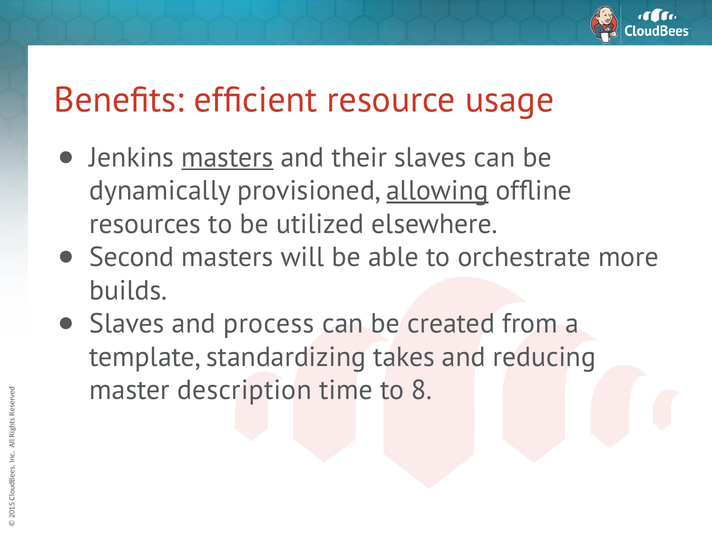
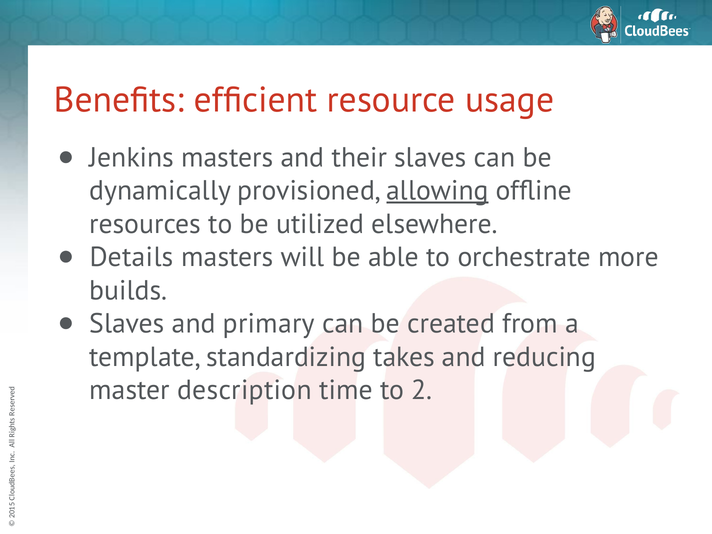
masters at (227, 157) underline: present -> none
Second: Second -> Details
process: process -> primary
to 8: 8 -> 2
